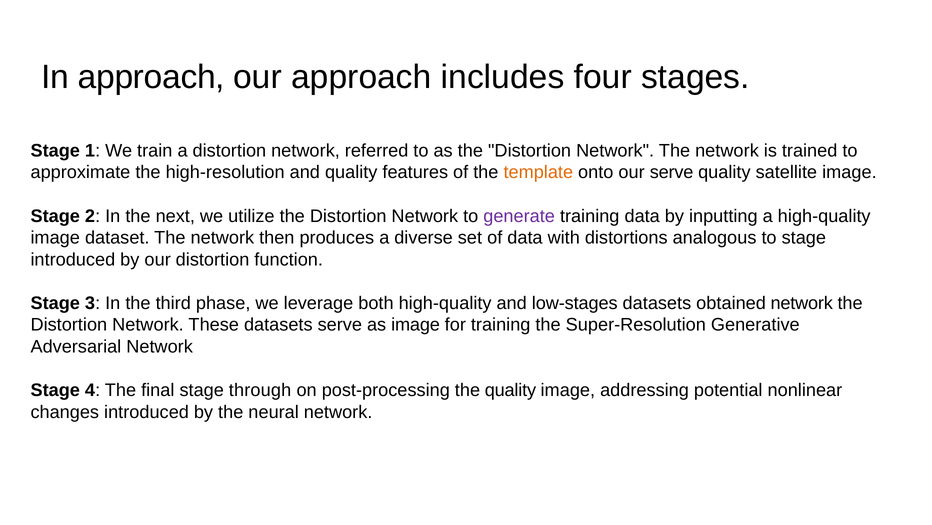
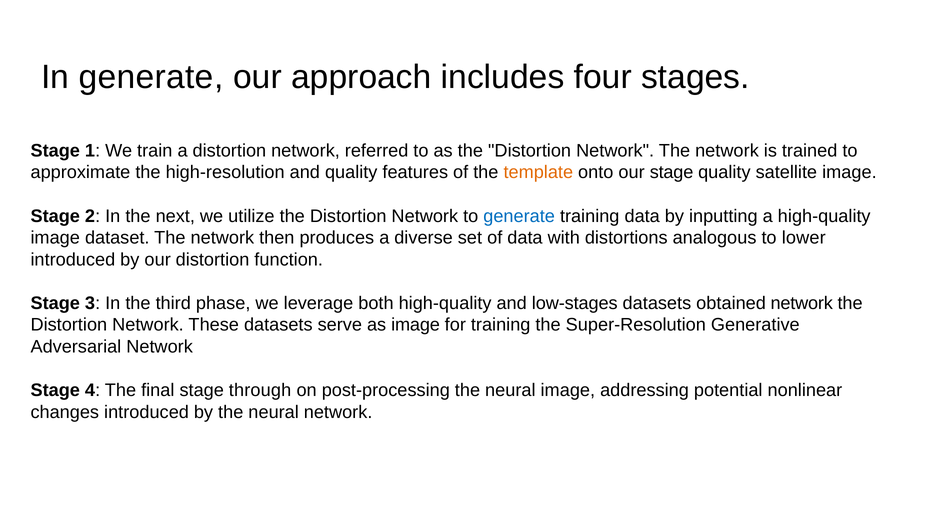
In approach: approach -> generate
our serve: serve -> stage
generate at (519, 216) colour: purple -> blue
to stage: stage -> lower
post-processing the quality: quality -> neural
